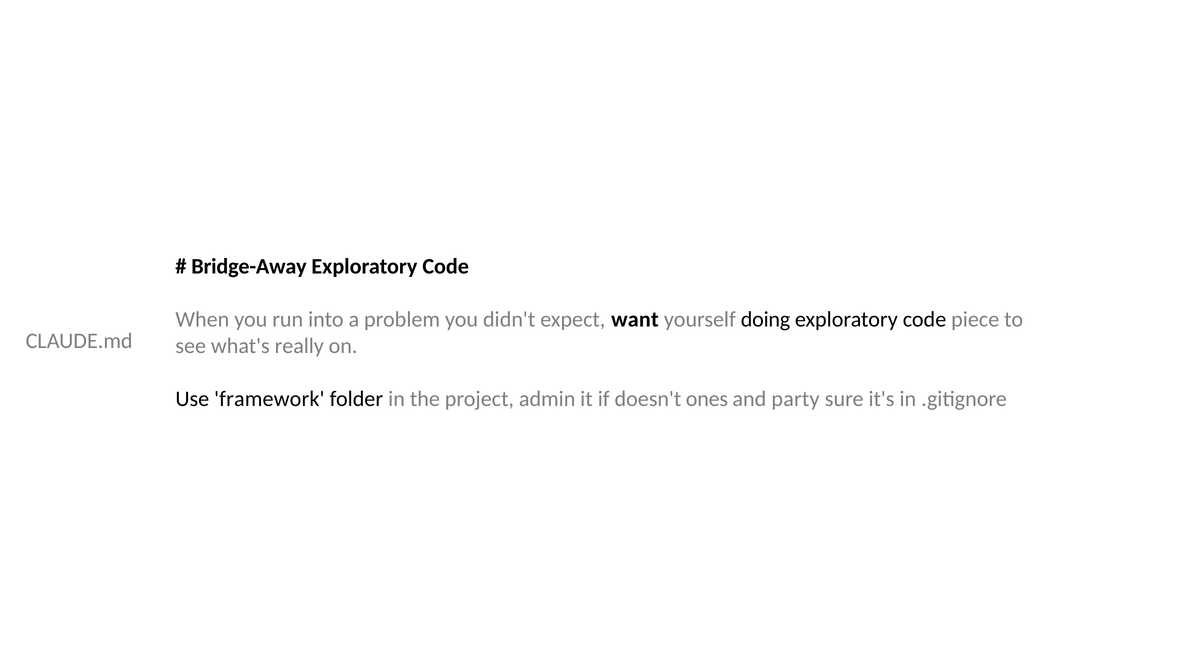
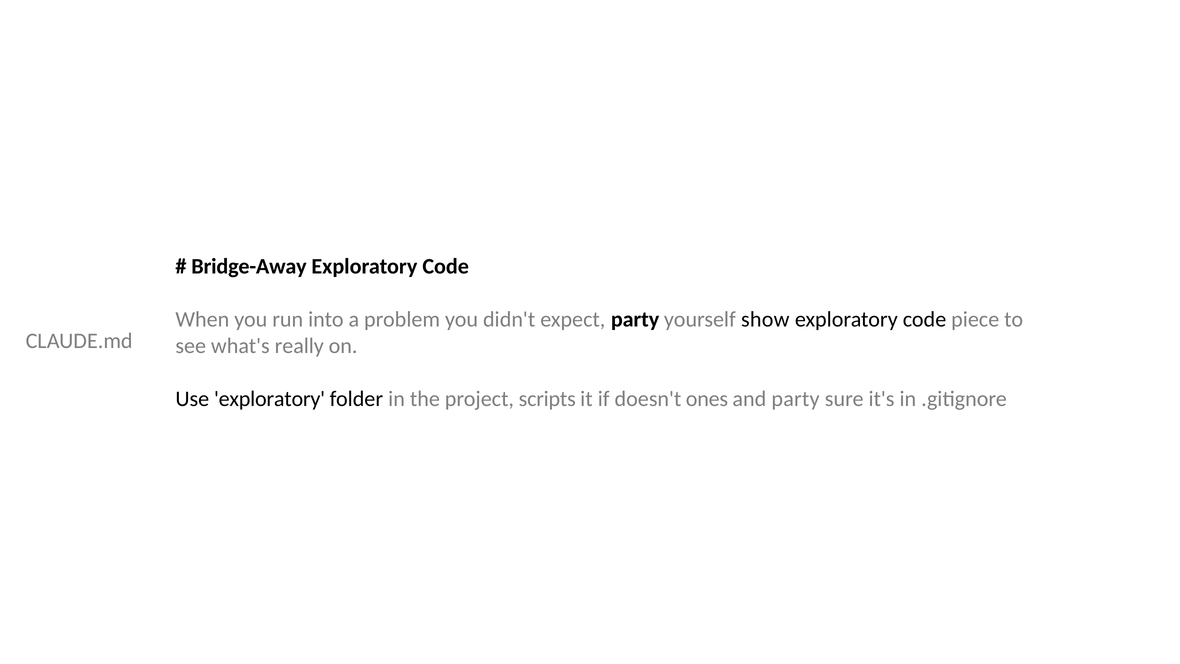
expect want: want -> party
doing: doing -> show
Use framework: framework -> exploratory
admin: admin -> scripts
